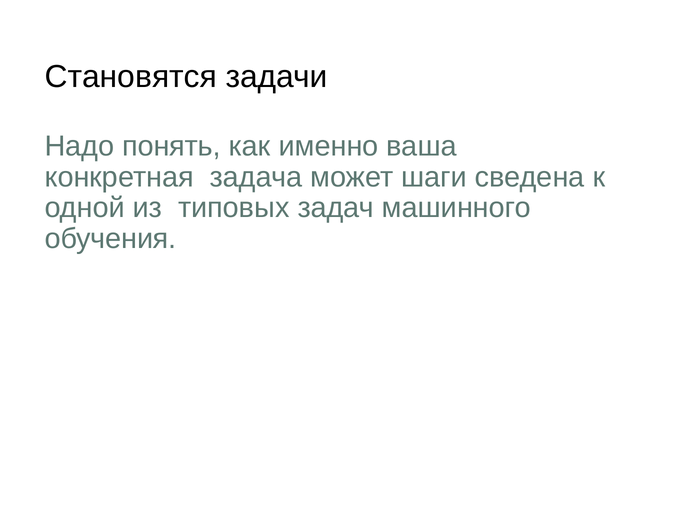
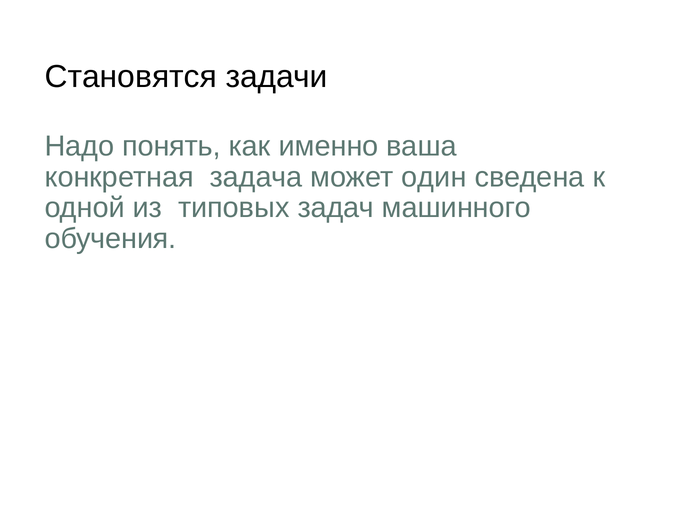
шаги: шаги -> один
